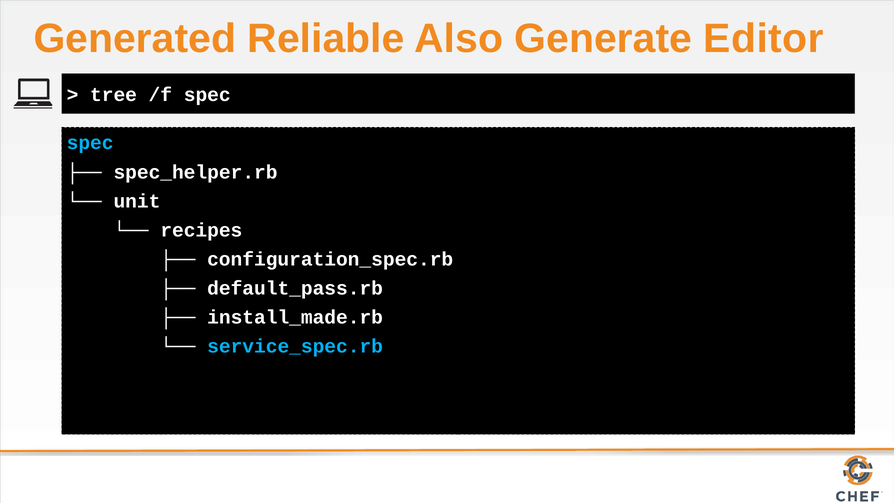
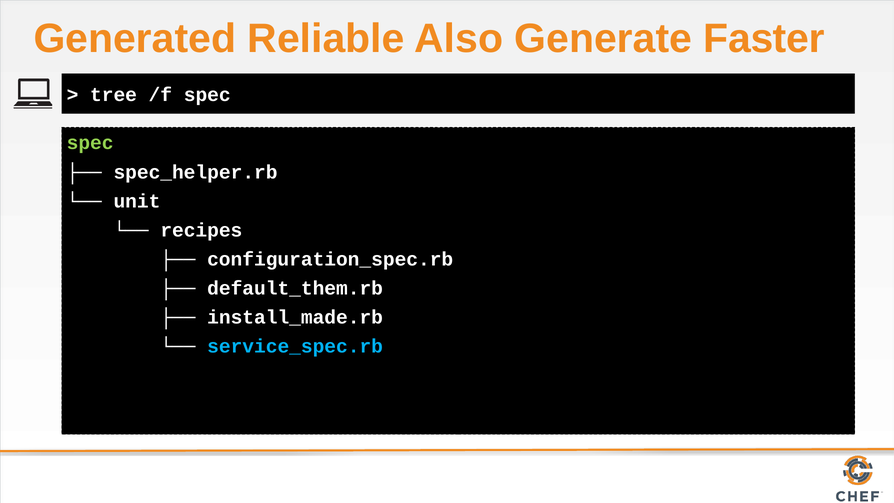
Editor: Editor -> Faster
spec at (90, 143) colour: light blue -> light green
default_pass.rb: default_pass.rb -> default_them.rb
